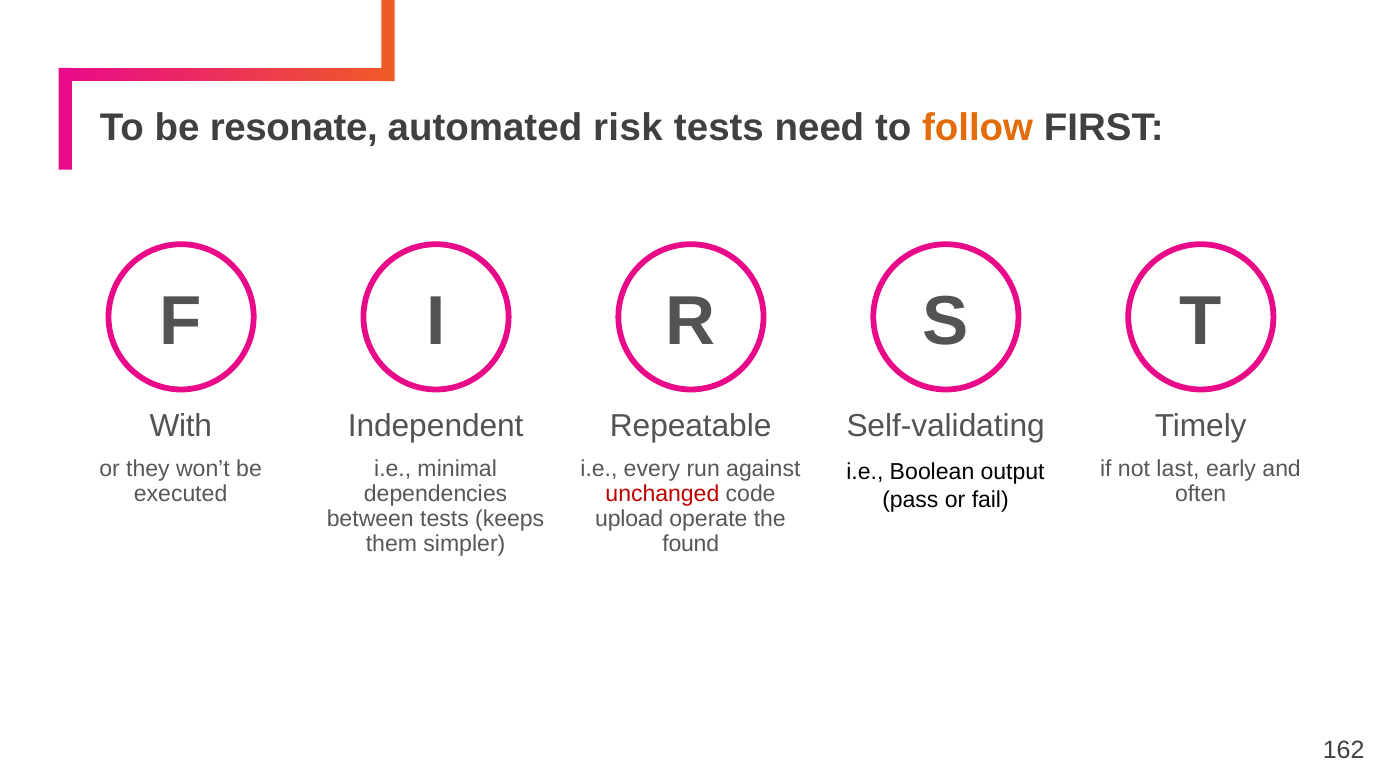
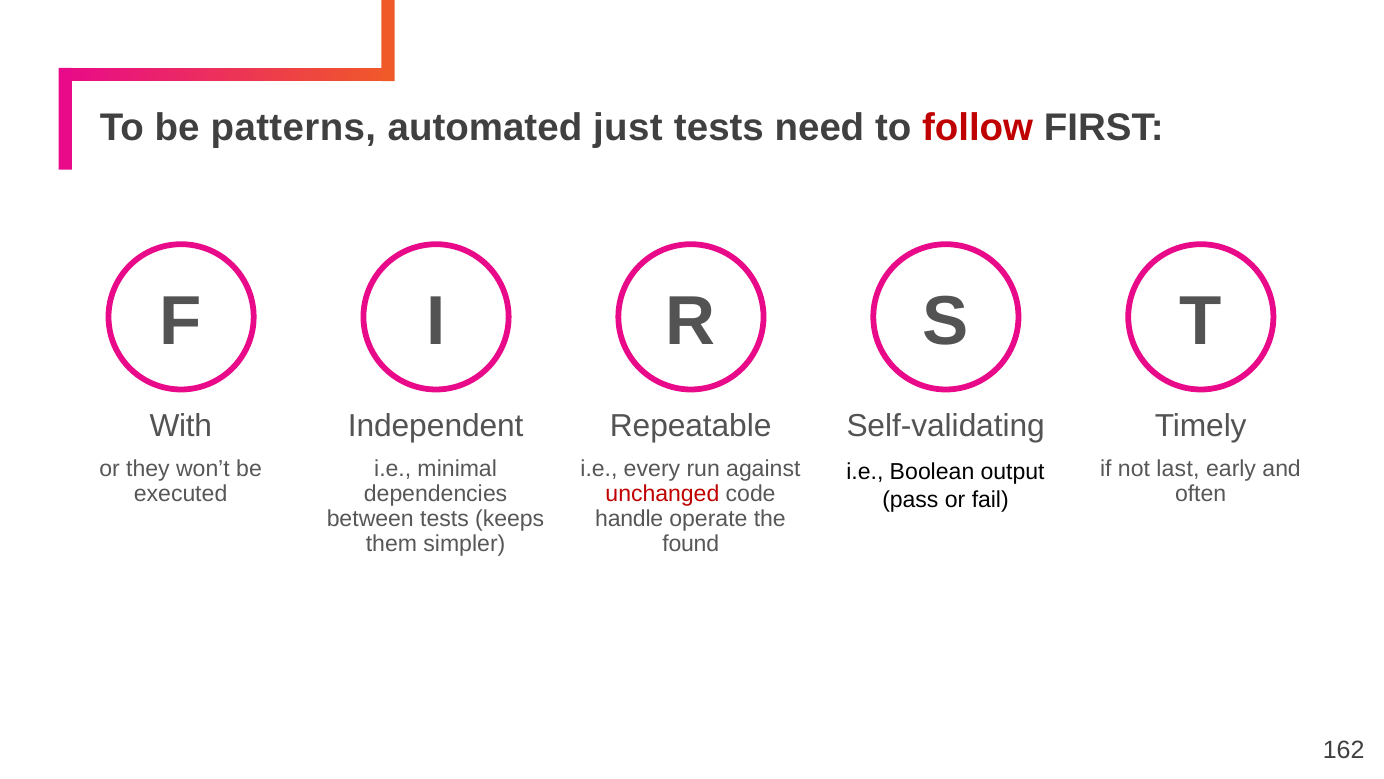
resonate: resonate -> patterns
risk: risk -> just
follow colour: orange -> red
upload: upload -> handle
